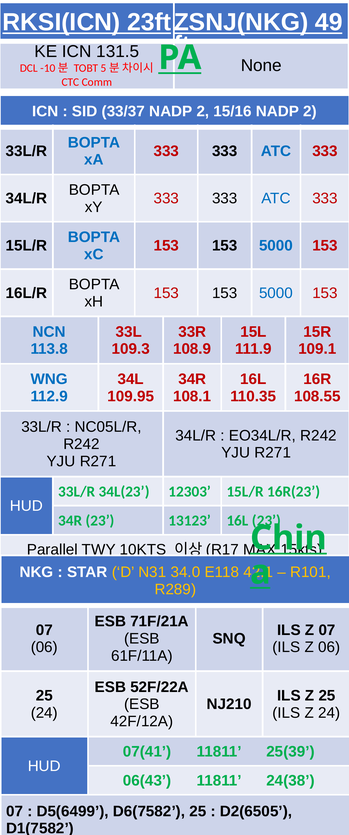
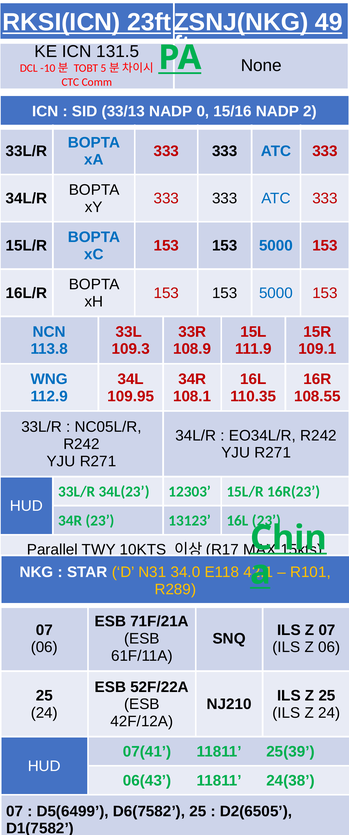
33/37: 33/37 -> 33/13
2 at (203, 111): 2 -> 0
